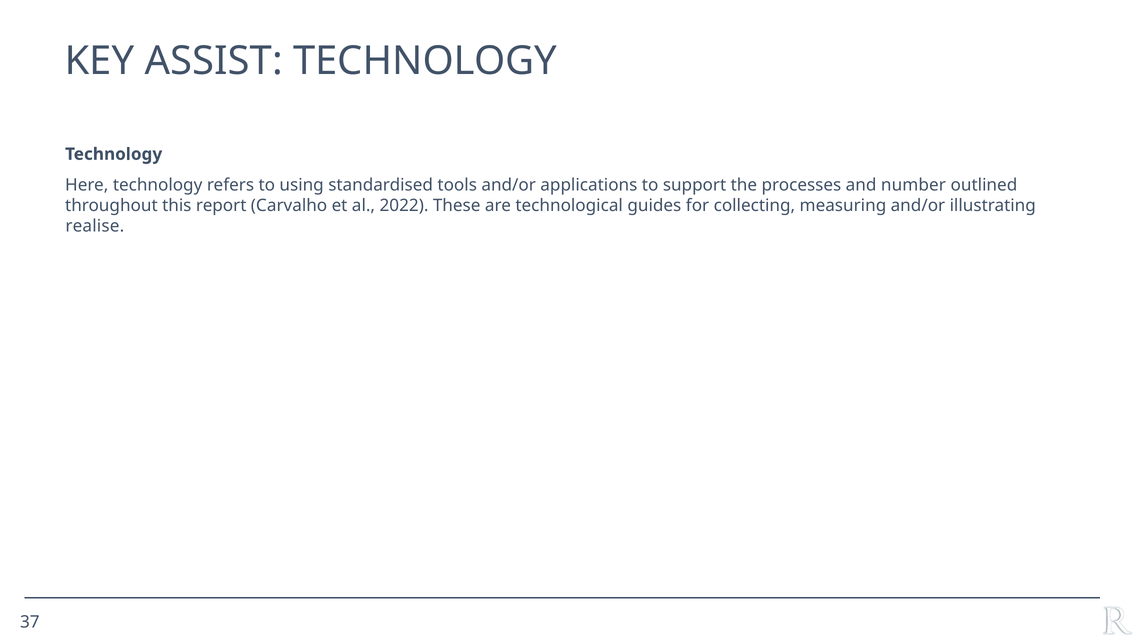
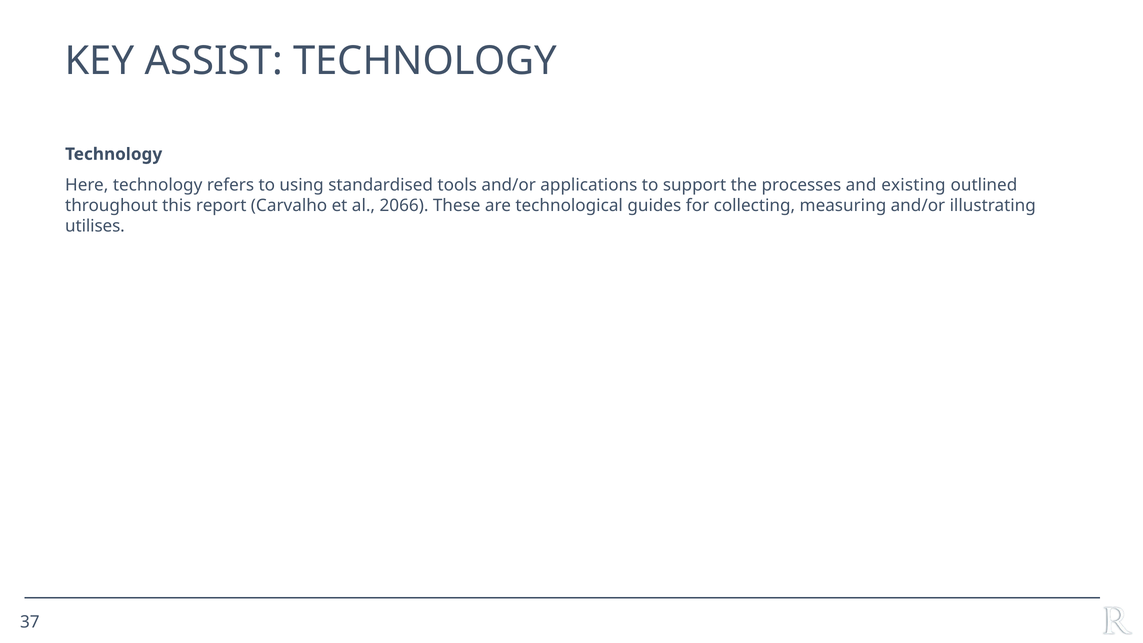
number: number -> existing
2022: 2022 -> 2066
realise: realise -> utilises
